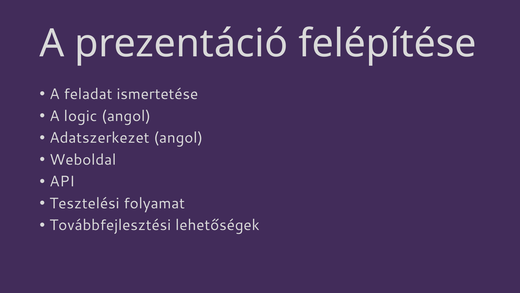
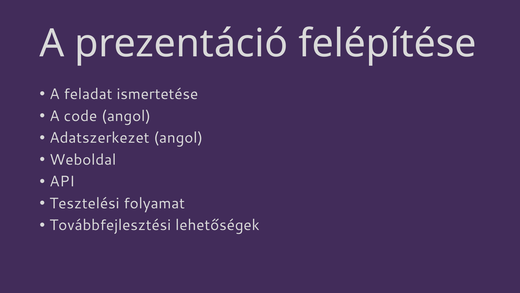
logic: logic -> code
